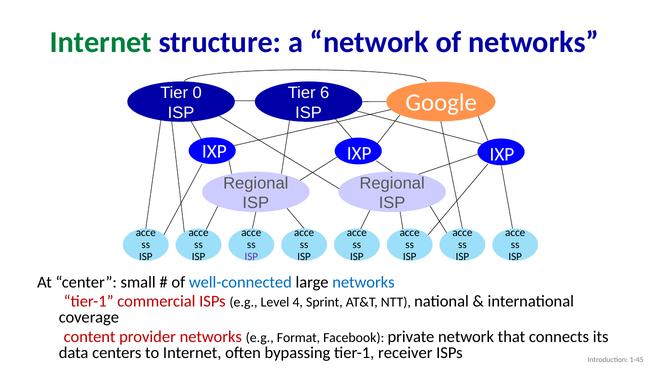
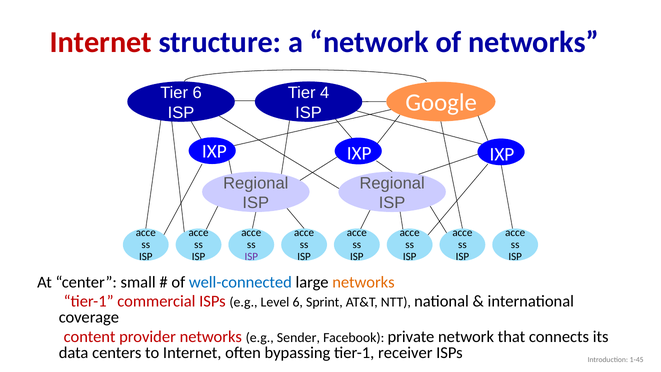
Internet at (101, 42) colour: green -> red
Tier 0: 0 -> 6
6: 6 -> 4
networks at (363, 282) colour: blue -> orange
Level 4: 4 -> 6
Format: Format -> Sender
